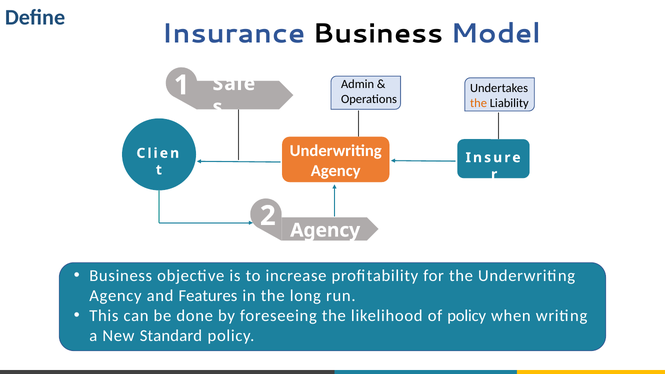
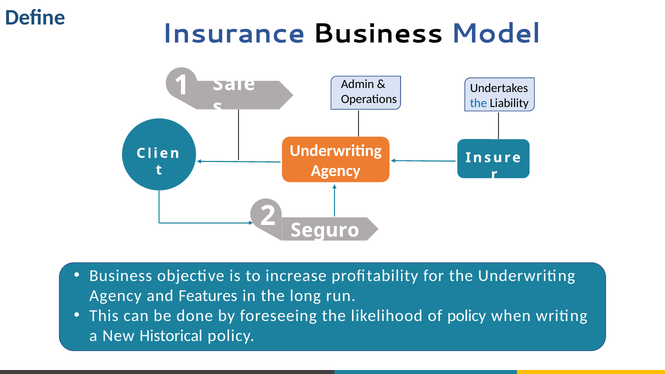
the at (479, 103) colour: orange -> blue
2 Agency: Agency -> Seguro
Standard: Standard -> Historical
